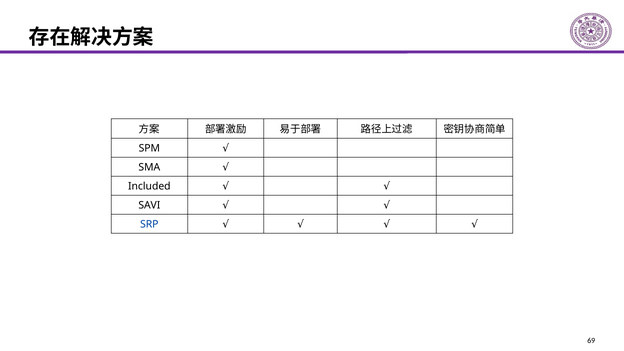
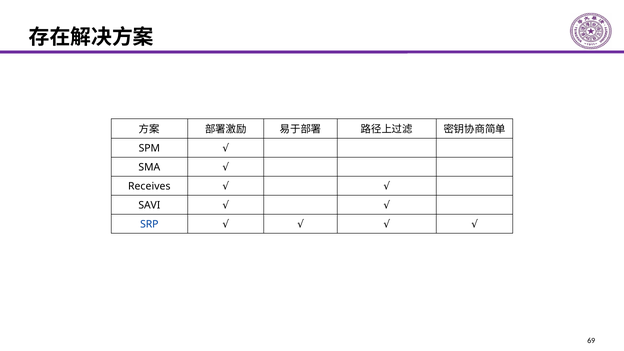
Included: Included -> Receives
